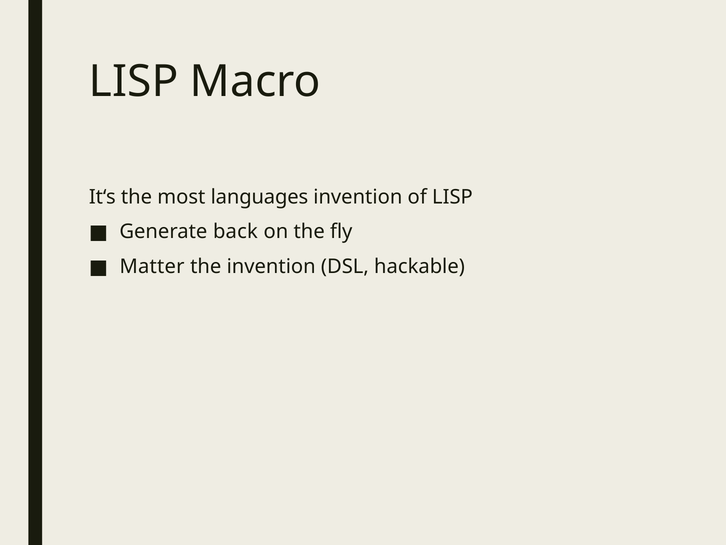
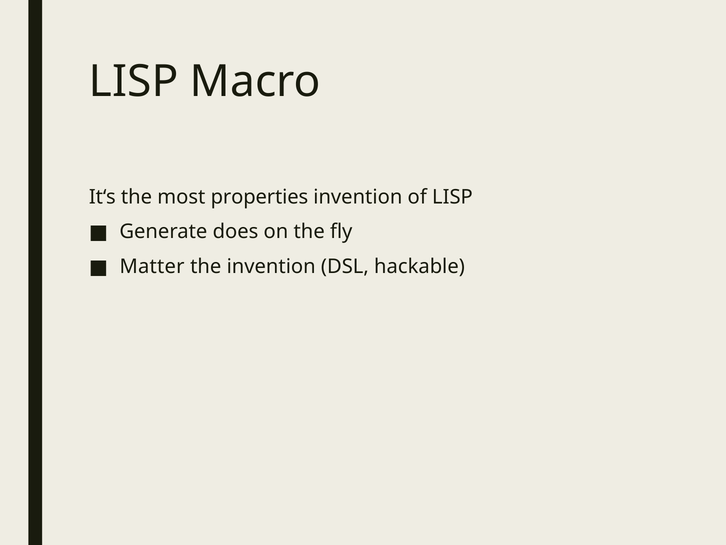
languages: languages -> properties
back: back -> does
